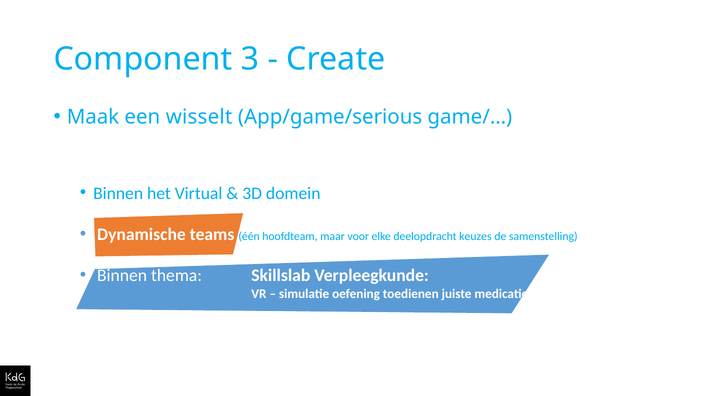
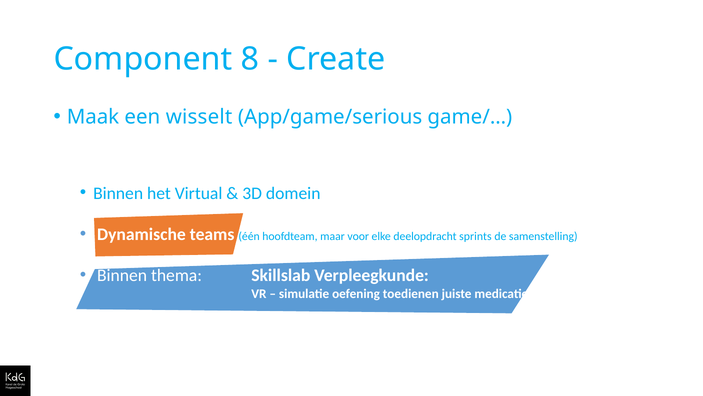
3: 3 -> 8
keuzes: keuzes -> sprints
